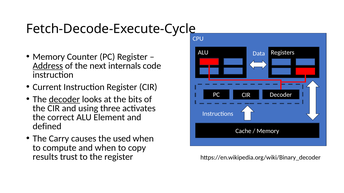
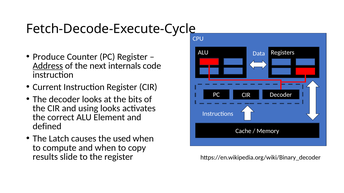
Memory at (49, 57): Memory -> Produce
decoder at (64, 100) underline: present -> none
using three: three -> looks
Carry: Carry -> Latch
trust: trust -> slide
